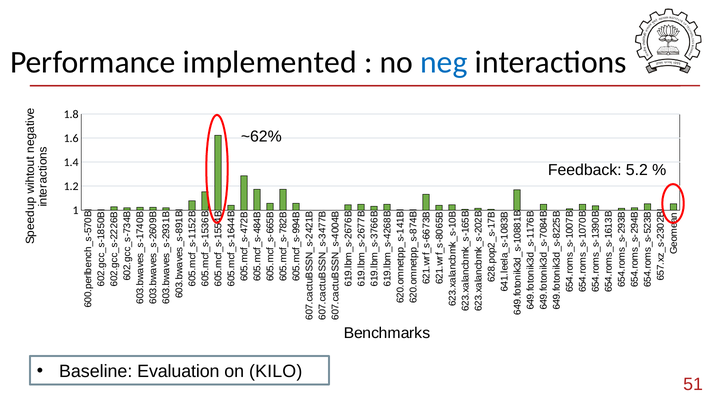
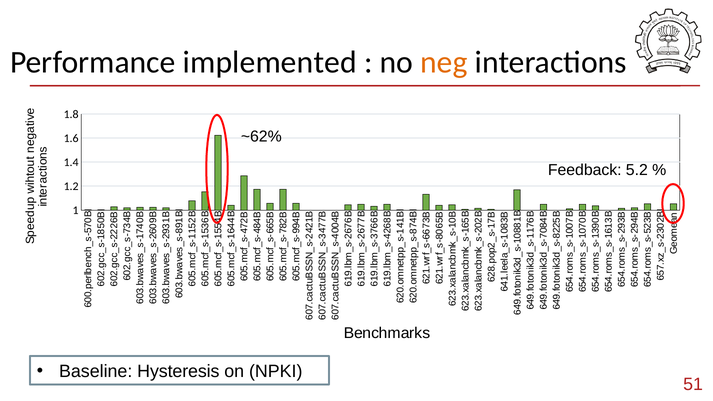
neg colour: blue -> orange
Evaluation: Evaluation -> Hysteresis
KILO: KILO -> NPKI
